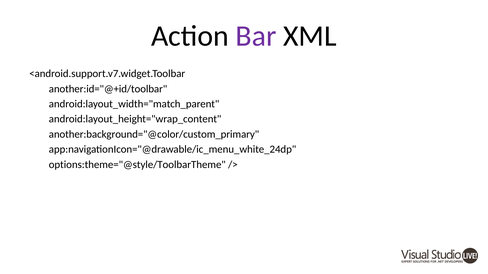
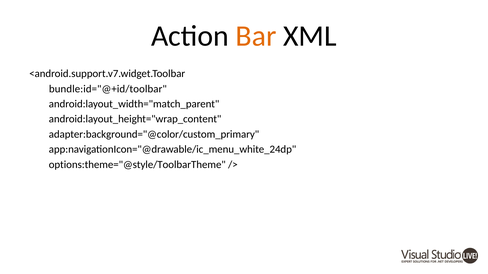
Bar colour: purple -> orange
another:id="@+id/toolbar: another:id="@+id/toolbar -> bundle:id="@+id/toolbar
another:background="@color/custom_primary: another:background="@color/custom_primary -> adapter:background="@color/custom_primary
